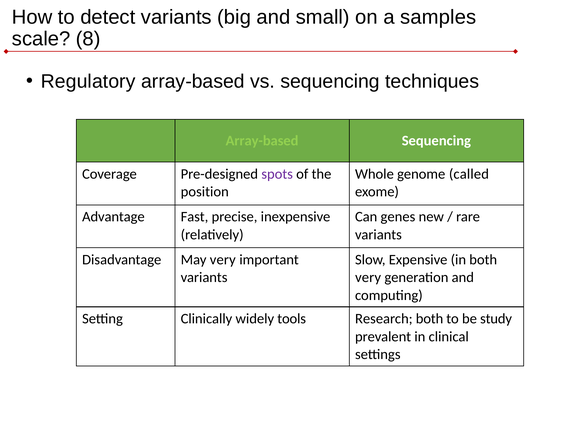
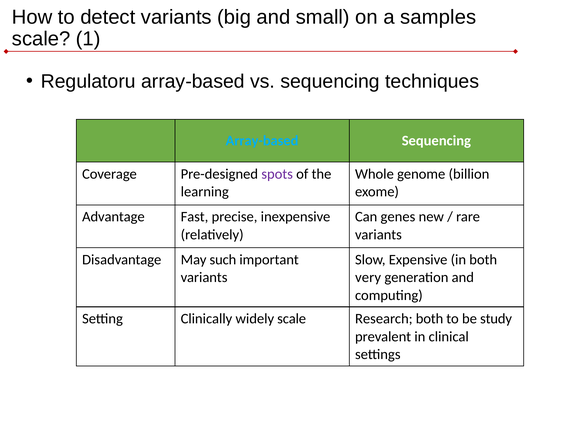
8: 8 -> 1
Regulatory: Regulatory -> Regulatoru
Array-based at (262, 141) colour: light green -> light blue
called: called -> billion
position: position -> learning
May very: very -> such
widely tools: tools -> scale
